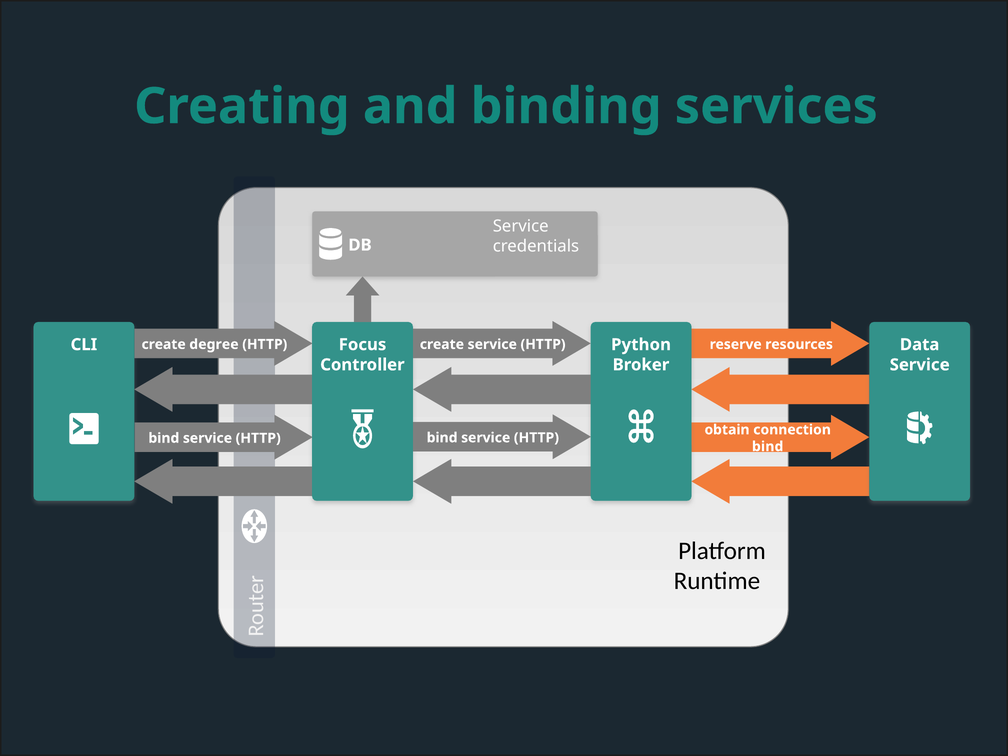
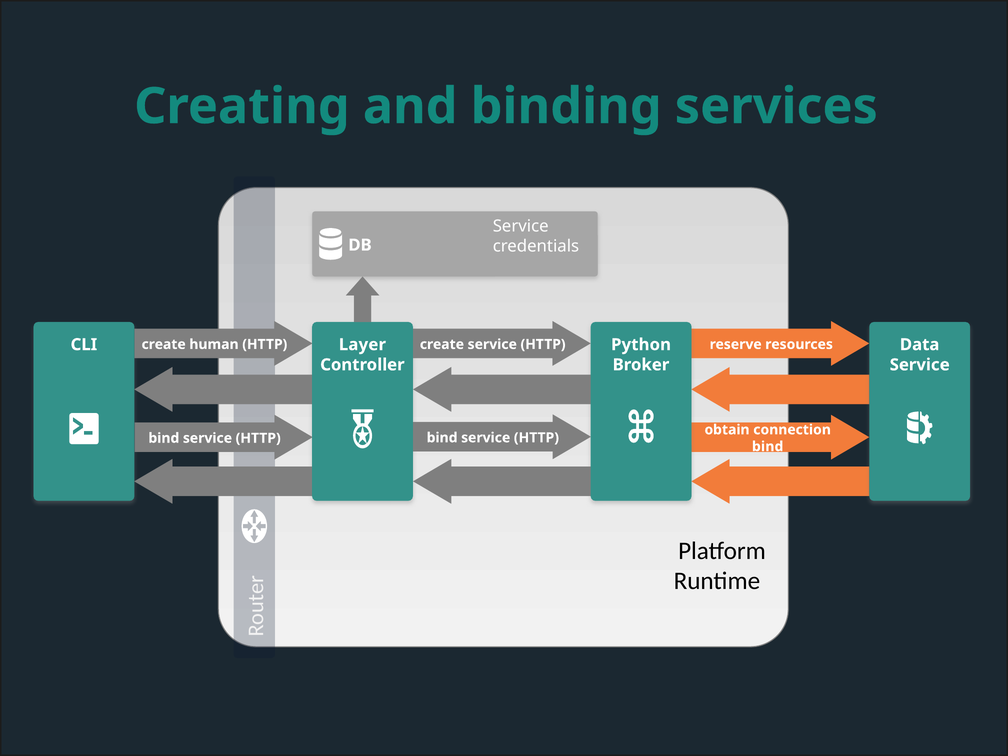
Focus: Focus -> Layer
degree: degree -> human
